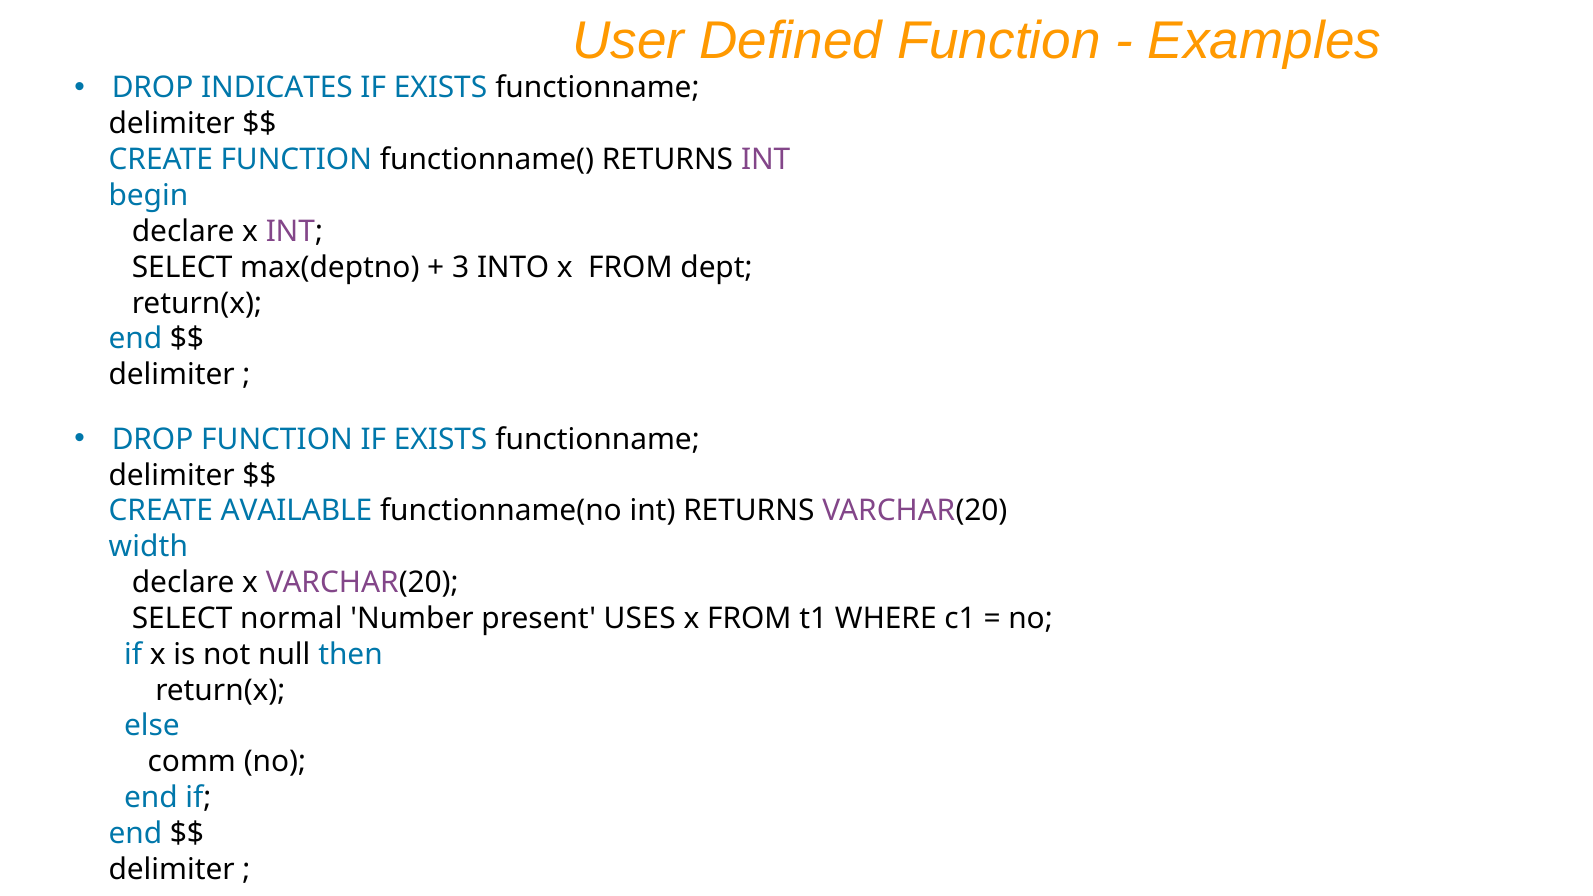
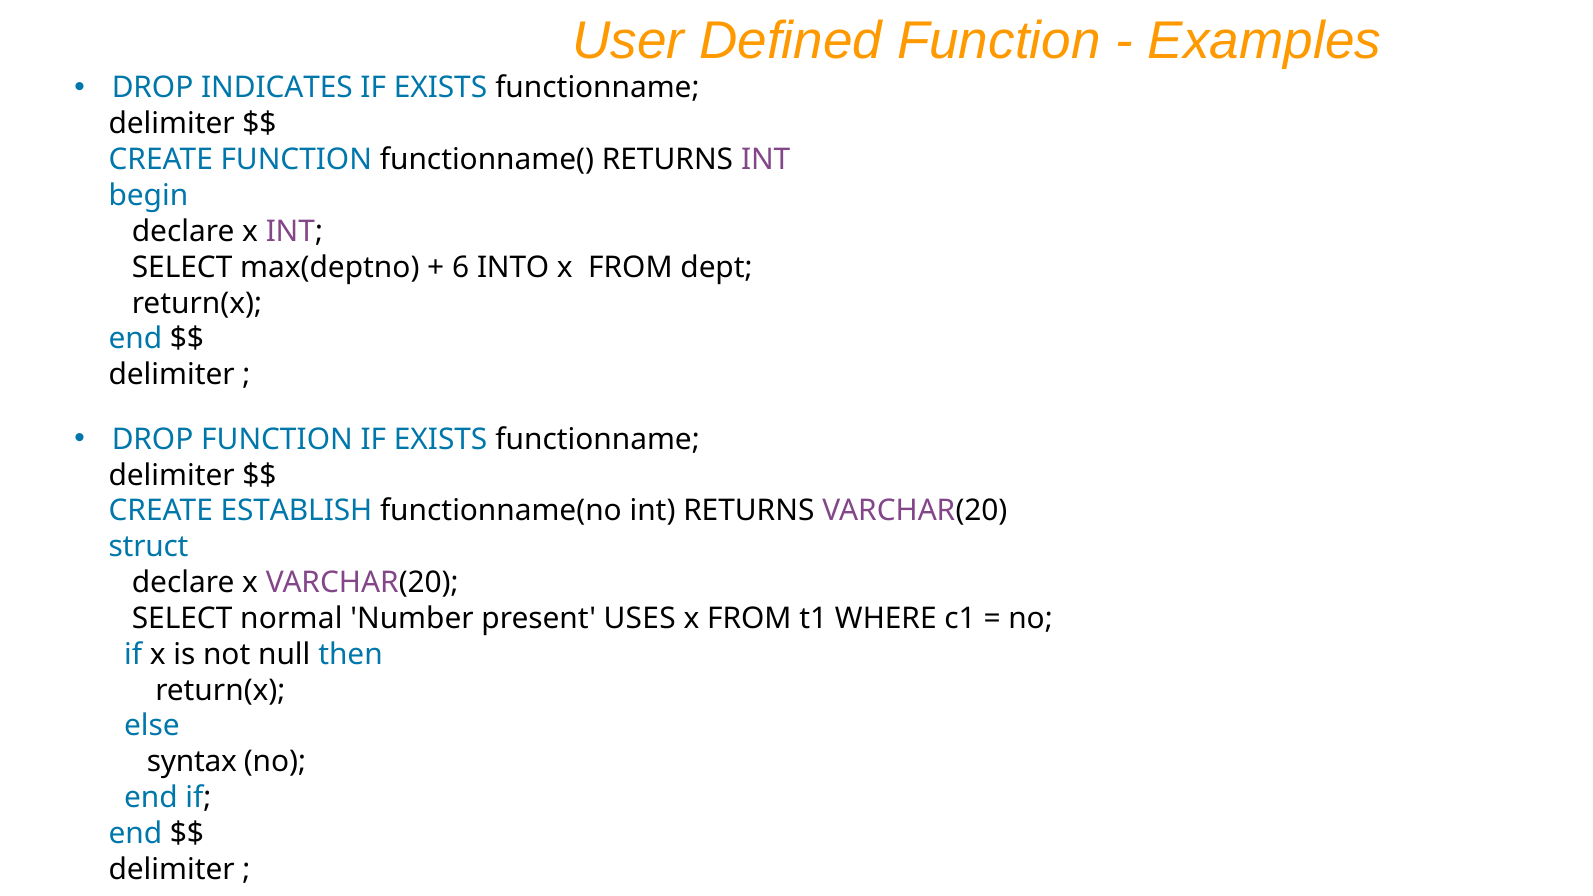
3: 3 -> 6
AVAILABLE: AVAILABLE -> ESTABLISH
width: width -> struct
comm: comm -> syntax
